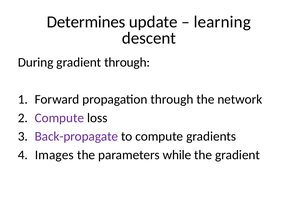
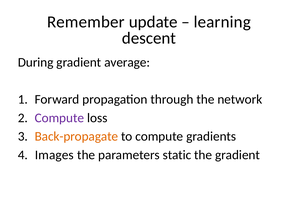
Determines: Determines -> Remember
gradient through: through -> average
Back-propagate colour: purple -> orange
while: while -> static
